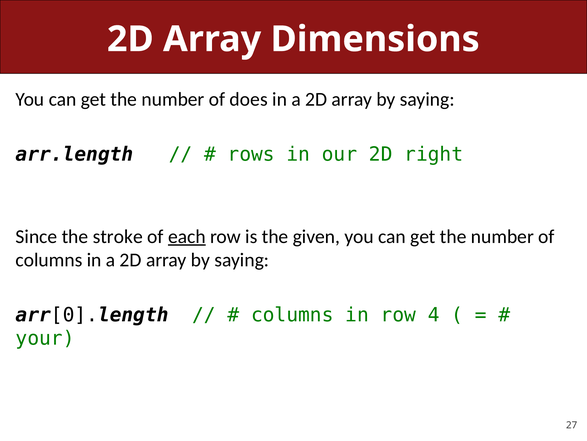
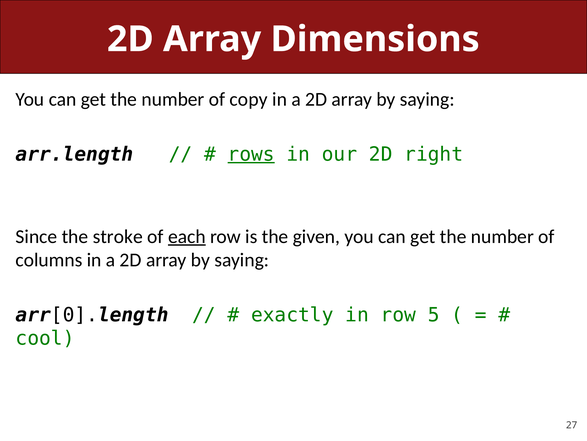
does: does -> copy
rows underline: none -> present
columns at (292, 314): columns -> exactly
4: 4 -> 5
your: your -> cool
